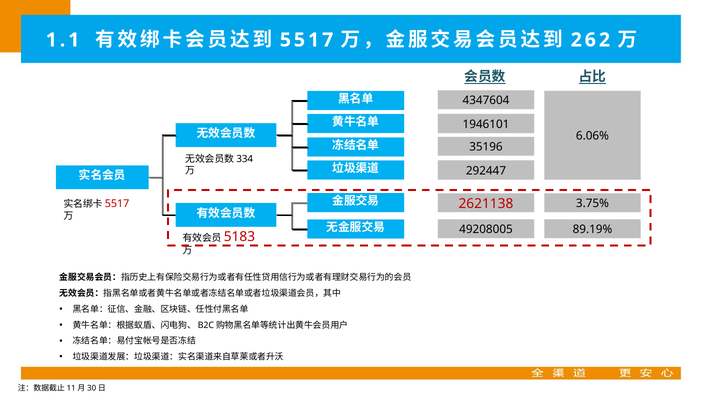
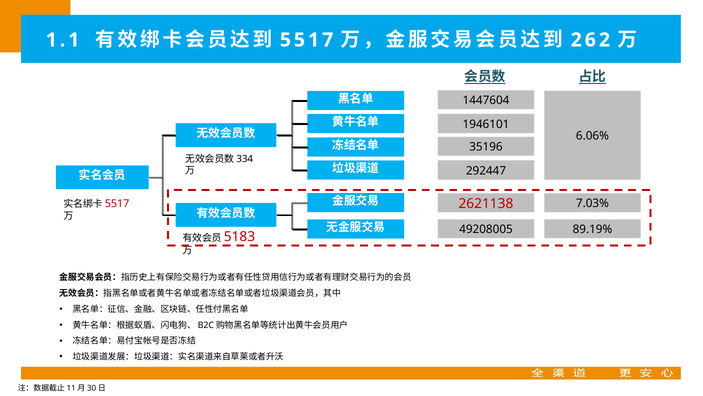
4347604: 4347604 -> 1447604
3.75%: 3.75% -> 7.03%
